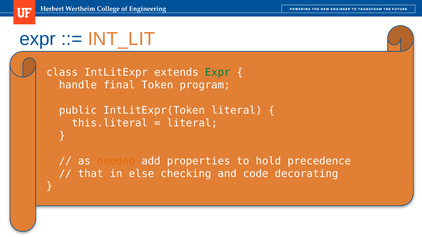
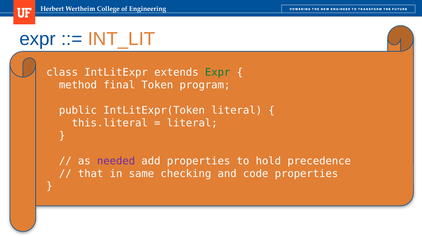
handle: handle -> method
needed colour: orange -> purple
else: else -> same
code decorating: decorating -> properties
